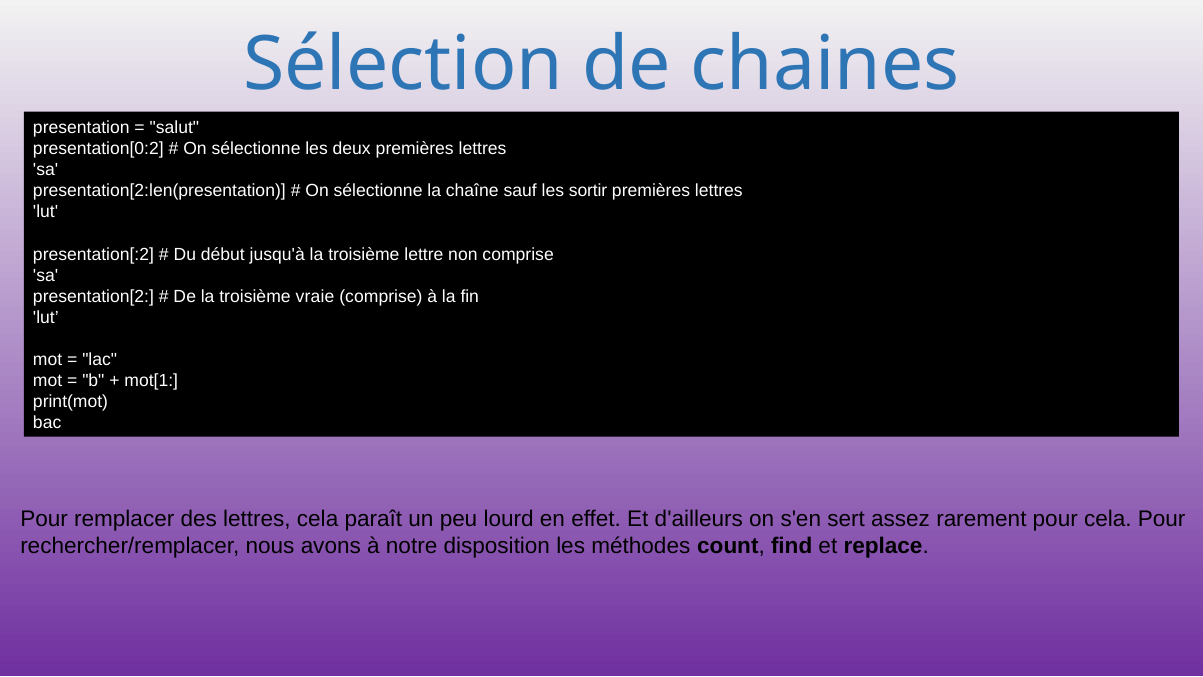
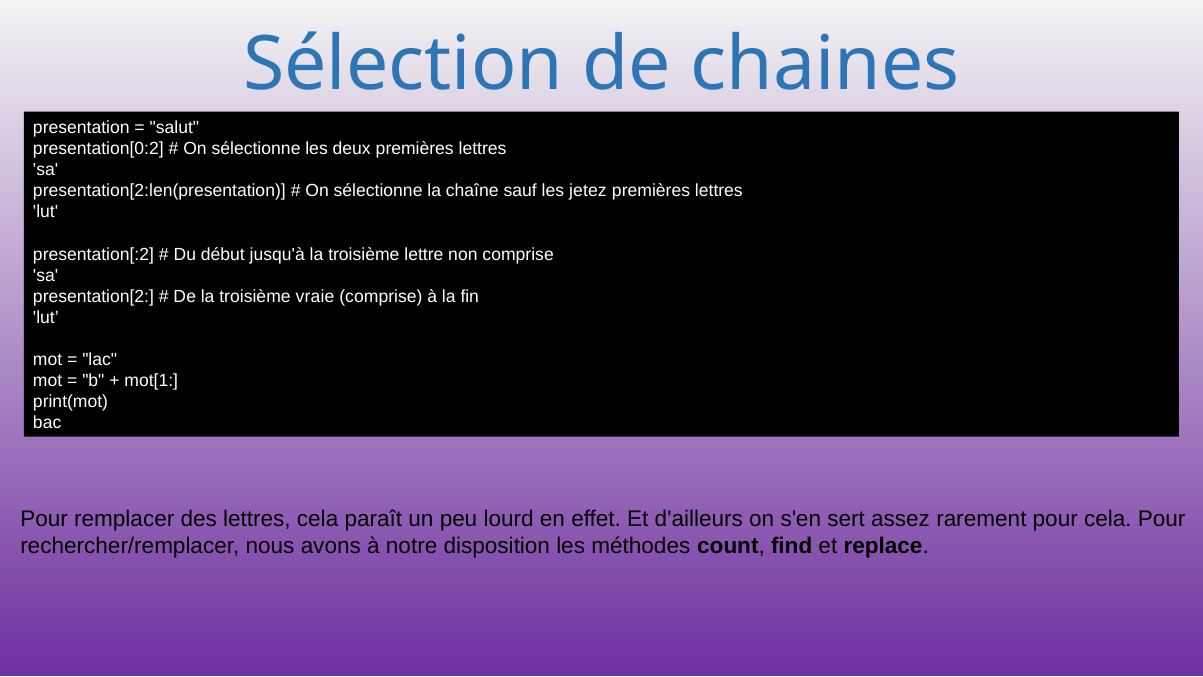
sortir: sortir -> jetez
